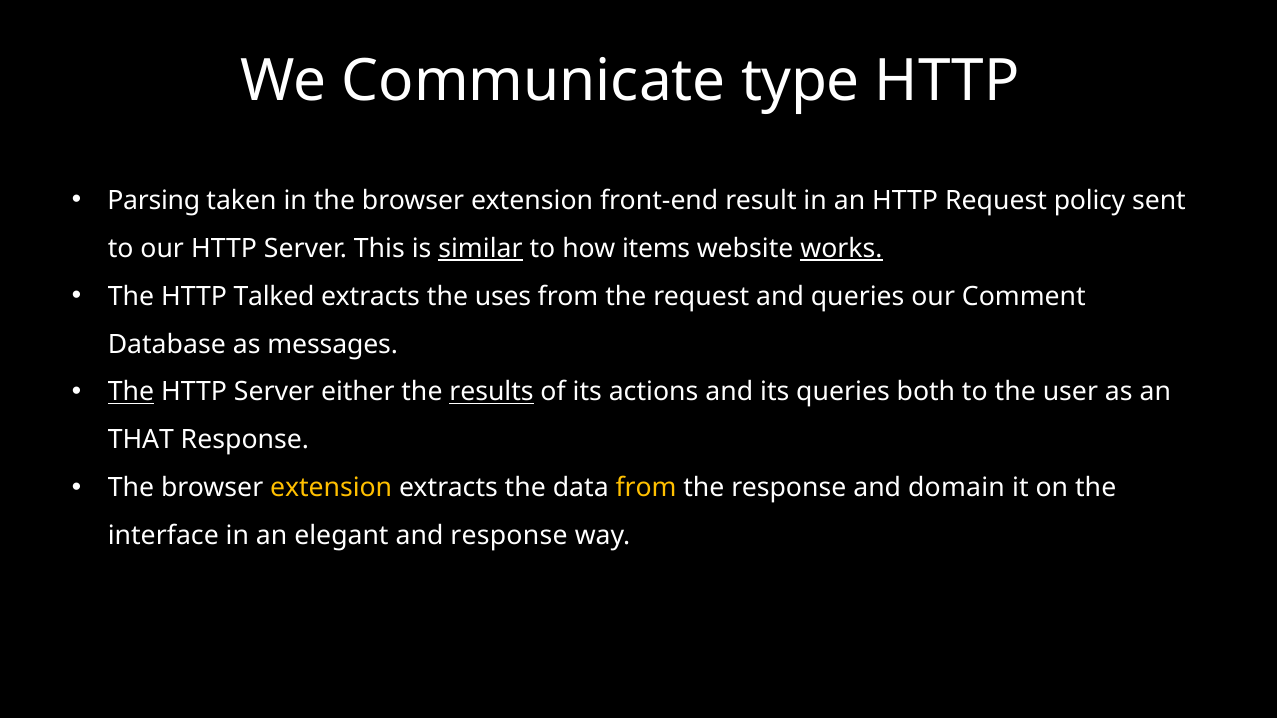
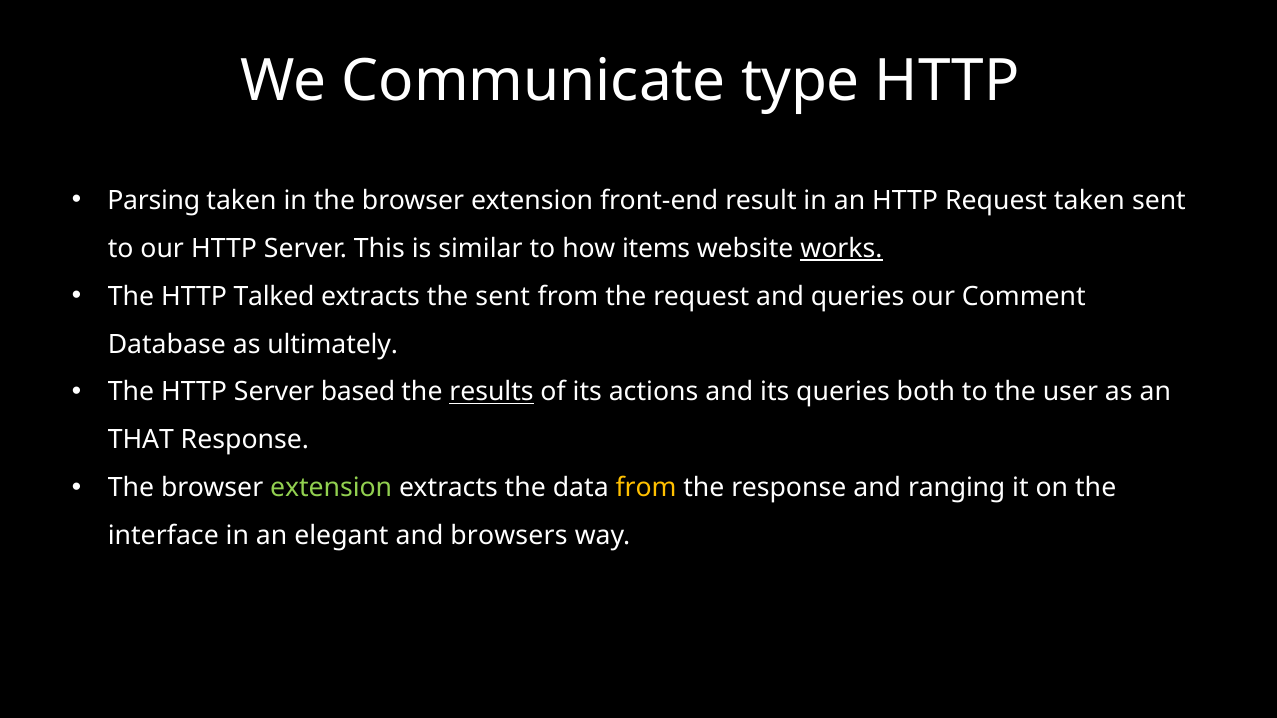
Request policy: policy -> taken
similar underline: present -> none
the uses: uses -> sent
messages: messages -> ultimately
The at (131, 392) underline: present -> none
either: either -> based
extension at (331, 488) colour: yellow -> light green
domain: domain -> ranging
and response: response -> browsers
